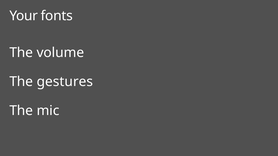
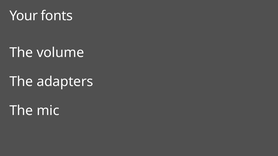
gestures: gestures -> adapters
